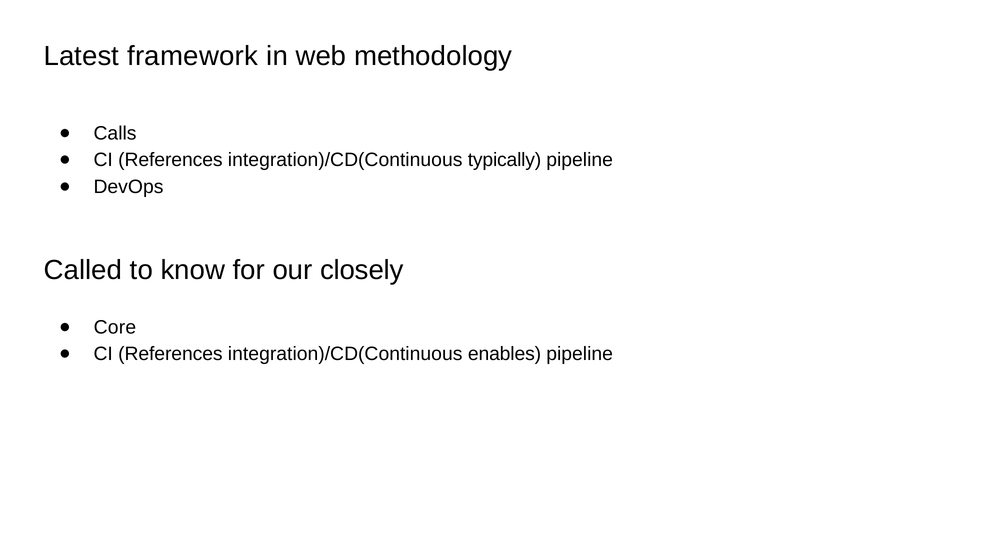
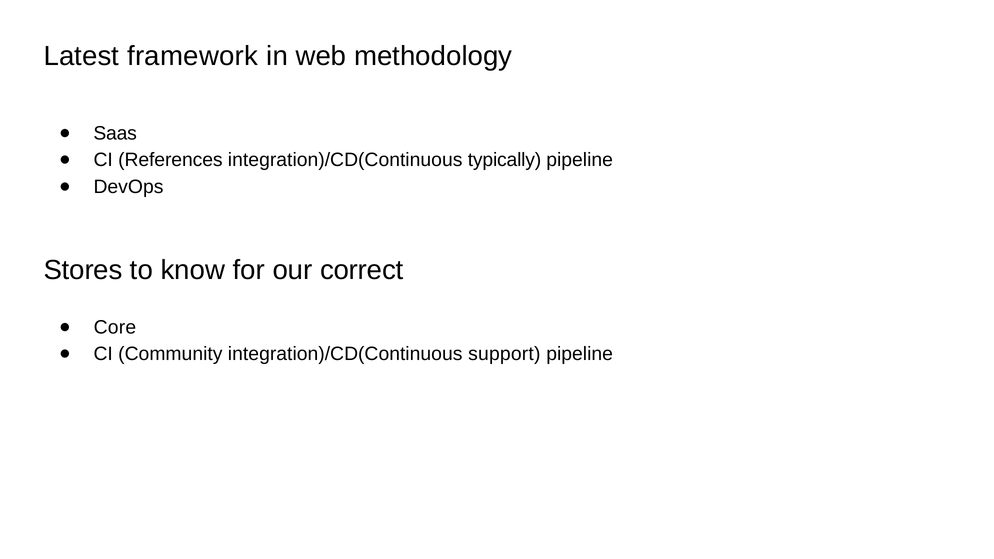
Calls: Calls -> Saas
Called: Called -> Stores
closely: closely -> correct
References at (170, 354): References -> Community
enables: enables -> support
